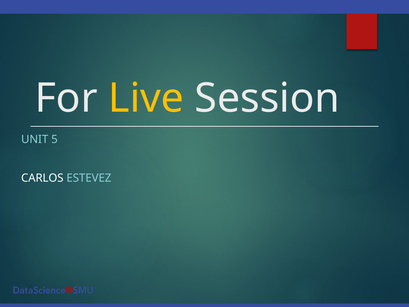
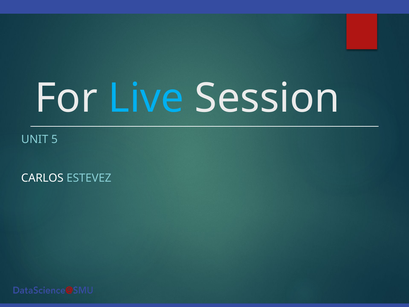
Live colour: yellow -> light blue
